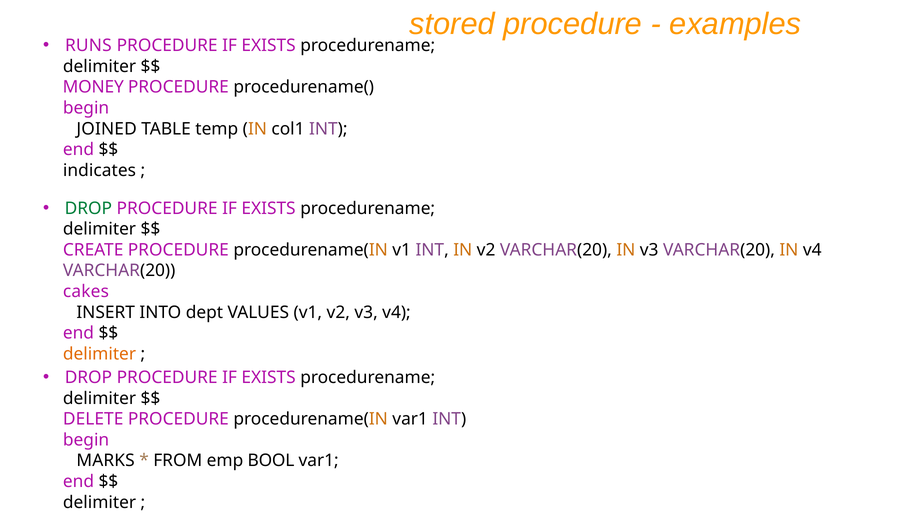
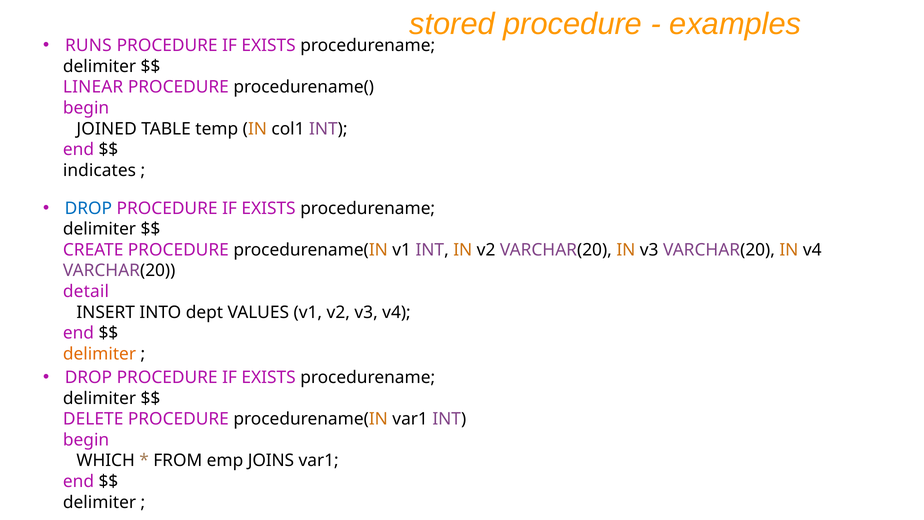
MONEY: MONEY -> LINEAR
DROP at (88, 208) colour: green -> blue
cakes: cakes -> detail
MARKS: MARKS -> WHICH
BOOL: BOOL -> JOINS
